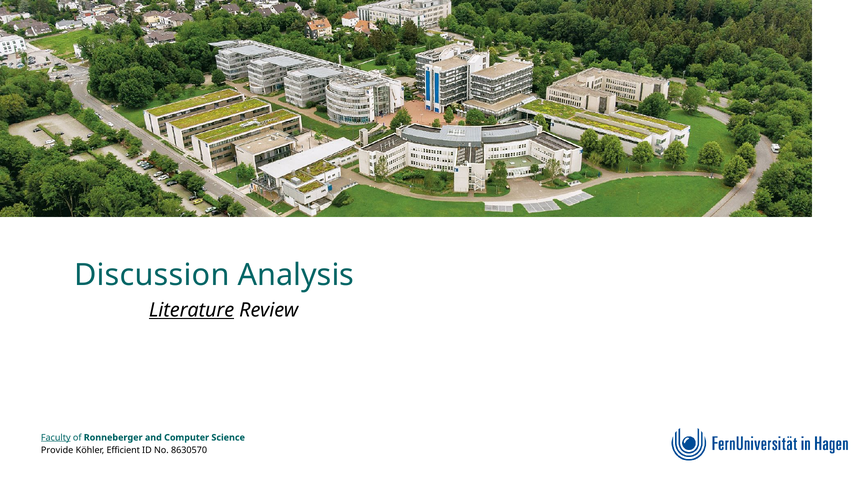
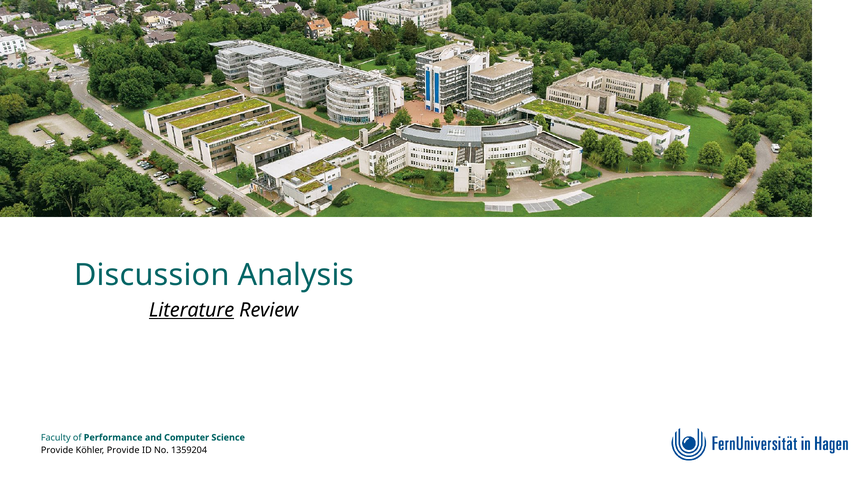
Faculty at (56, 438) underline: present -> none
Ronneberger: Ronneberger -> Performance
Köhler Efficient: Efficient -> Provide
8630570: 8630570 -> 1359204
